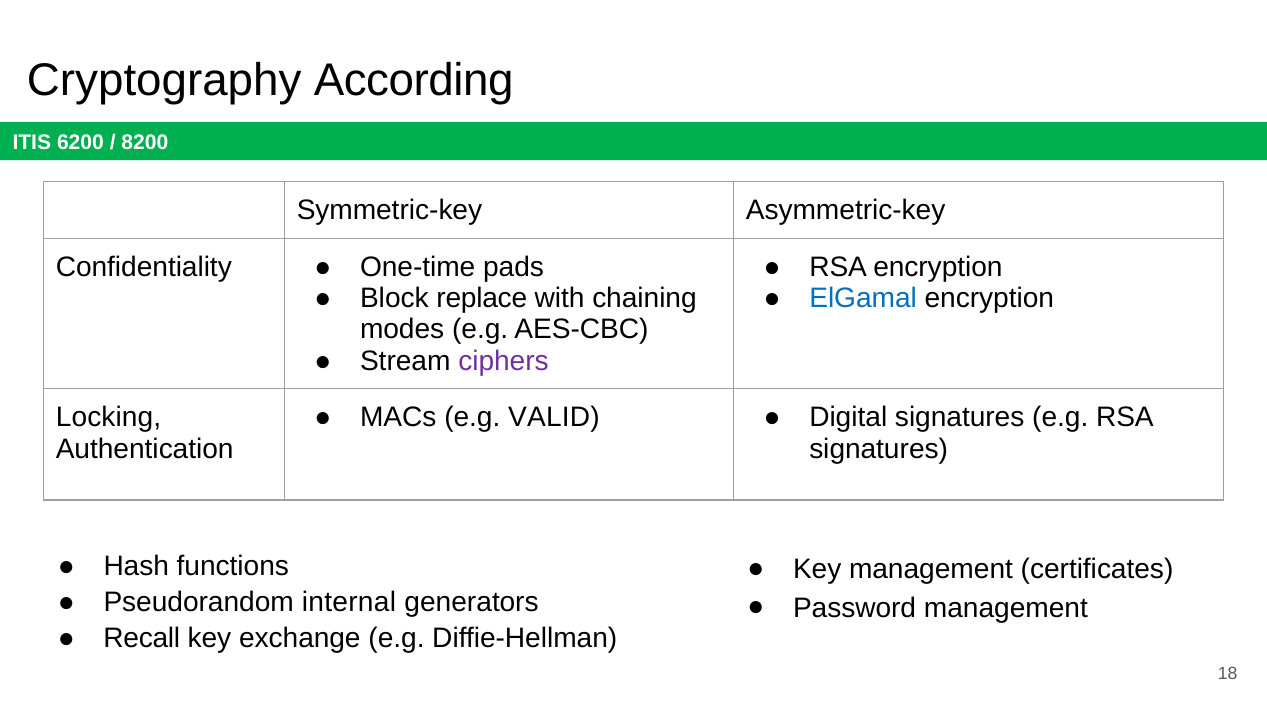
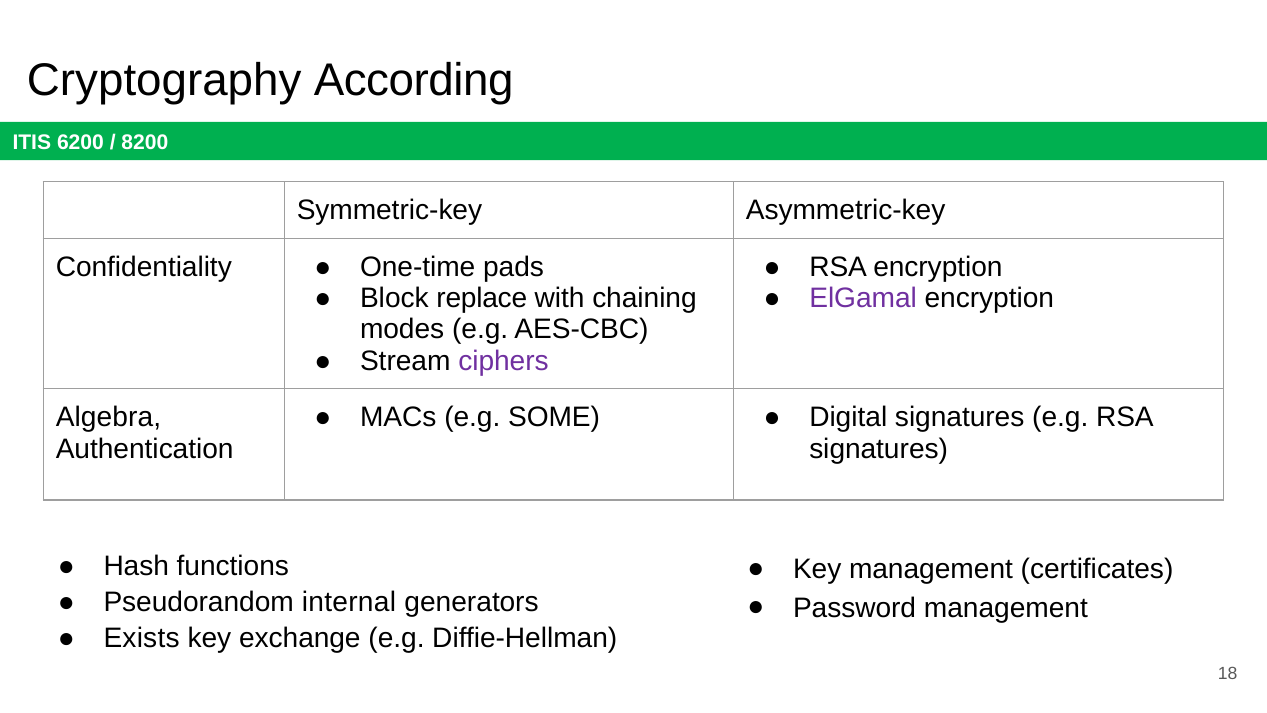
ElGamal colour: blue -> purple
VALID: VALID -> SOME
Locking: Locking -> Algebra
Recall: Recall -> Exists
